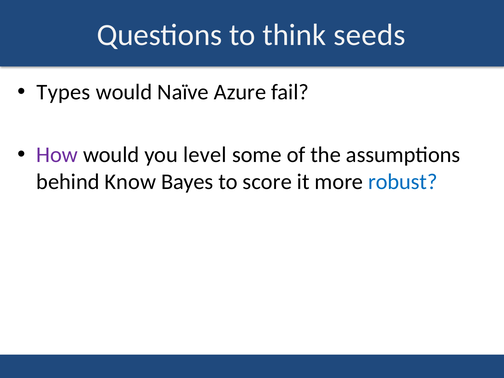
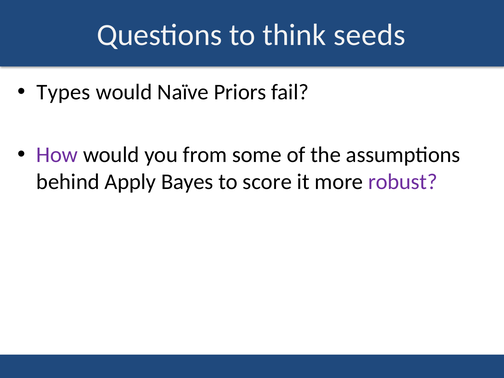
Azure: Azure -> Priors
level: level -> from
Know: Know -> Apply
robust colour: blue -> purple
